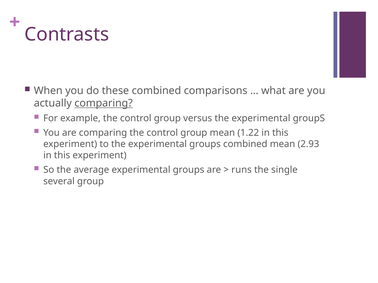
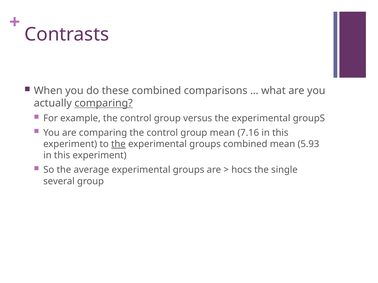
1.22: 1.22 -> 7.16
the at (118, 144) underline: none -> present
2.93: 2.93 -> 5.93
runs: runs -> hocs
